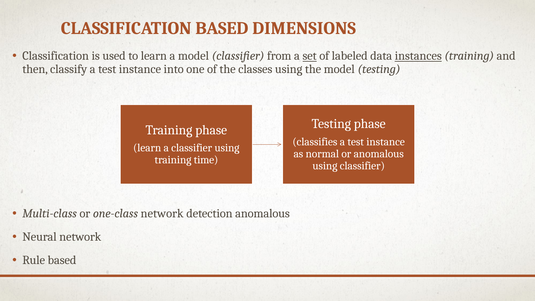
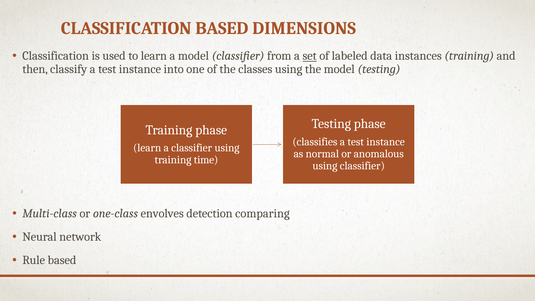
instances underline: present -> none
one-class network: network -> envolves
detection anomalous: anomalous -> comparing
